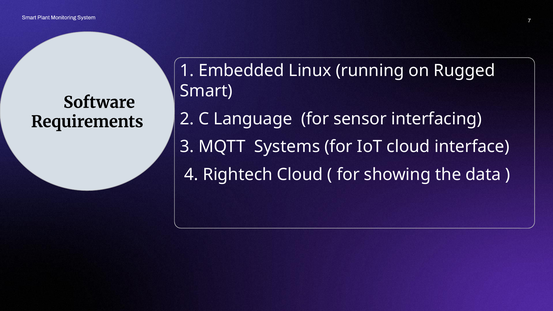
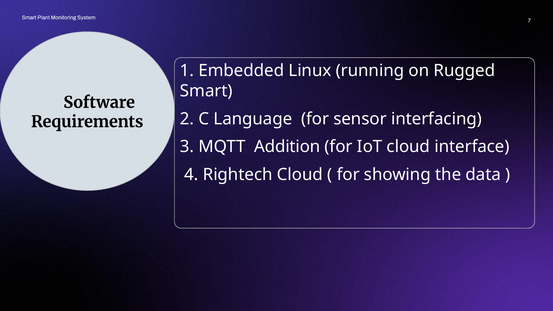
Systems: Systems -> Addition
